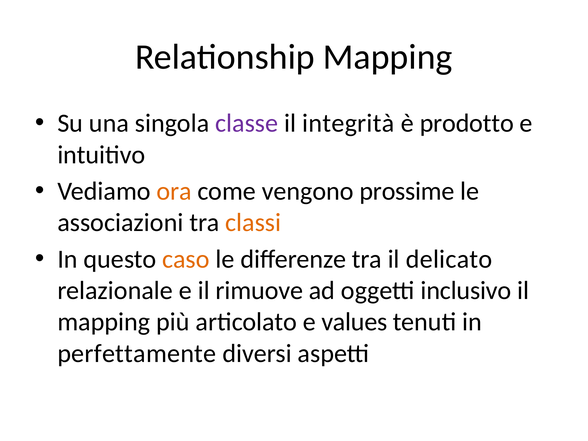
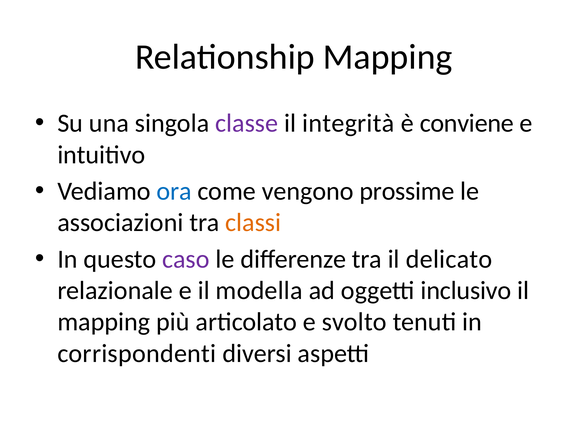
prodotto: prodotto -> conviene
ora colour: orange -> blue
caso colour: orange -> purple
rimuove: rimuove -> modella
values: values -> svolto
perfettamente: perfettamente -> corrispondenti
